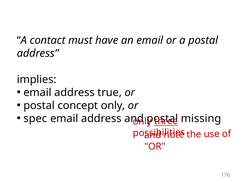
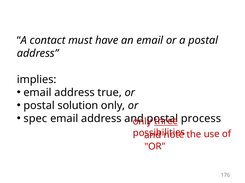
concept: concept -> solution
missing: missing -> process
